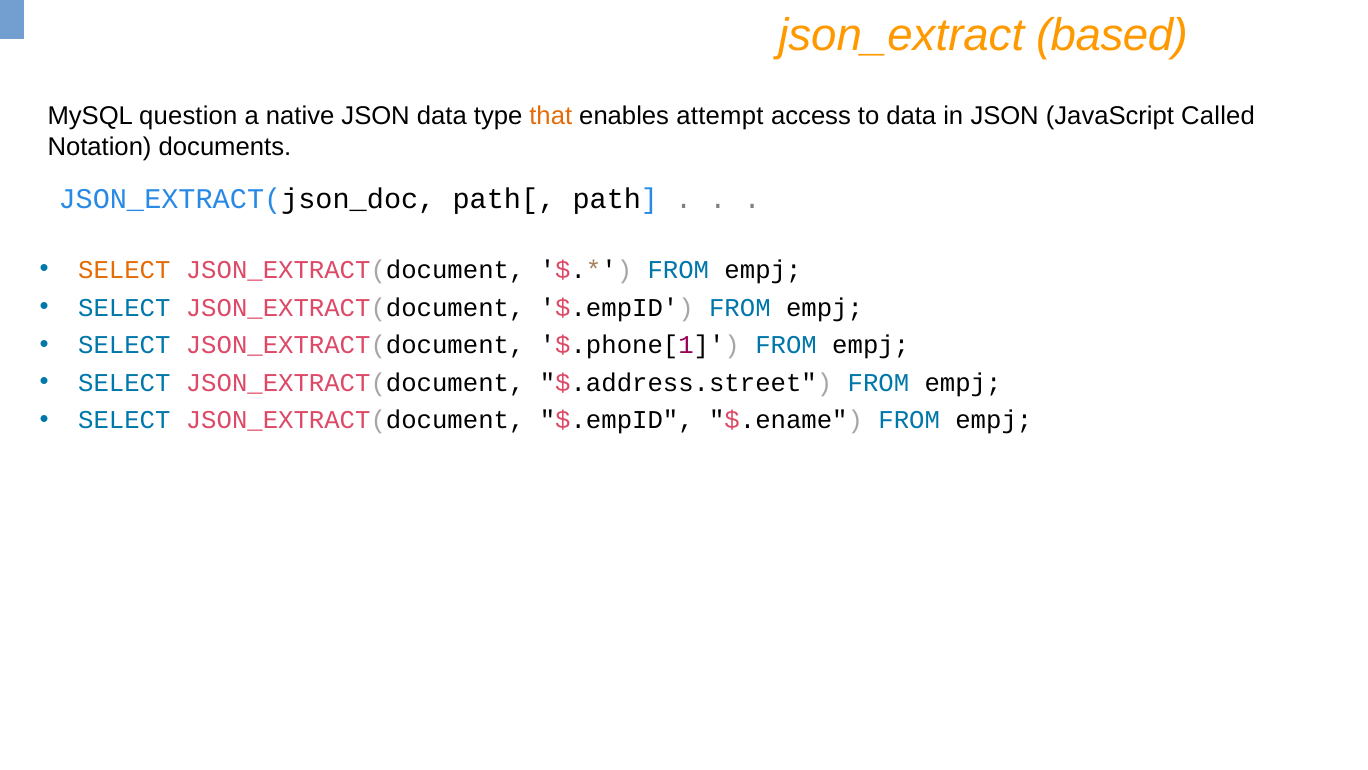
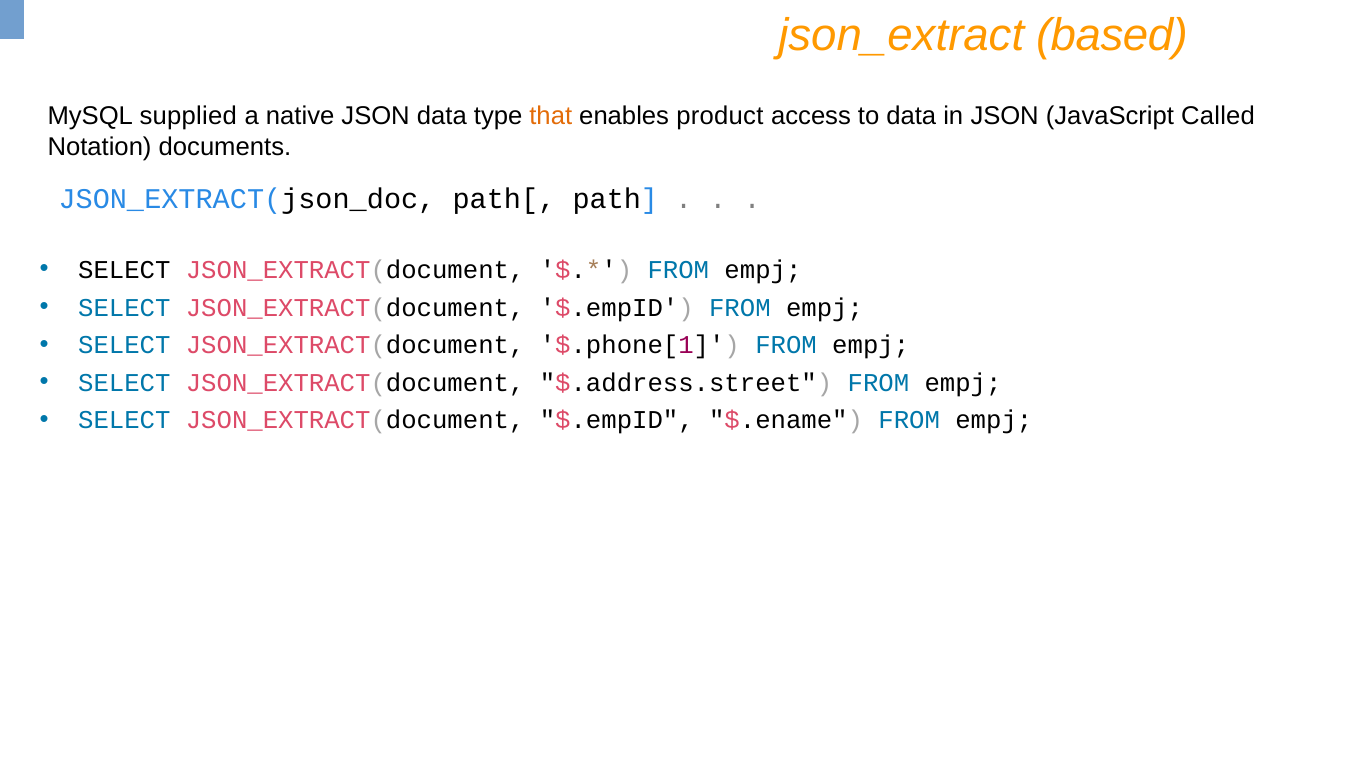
question: question -> supplied
attempt: attempt -> product
SELECT at (124, 270) colour: orange -> black
